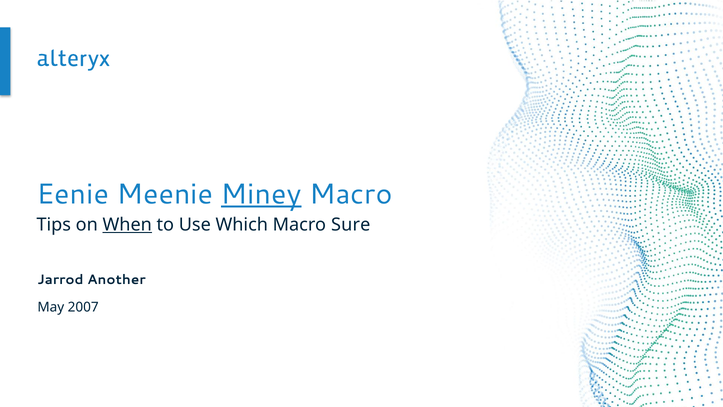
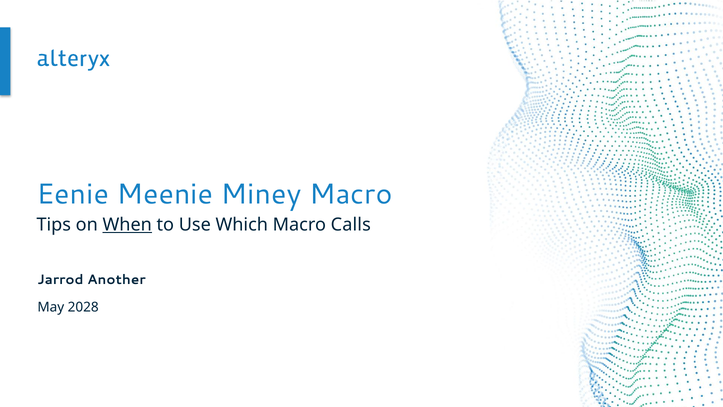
Miney underline: present -> none
Sure: Sure -> Calls
2007: 2007 -> 2028
